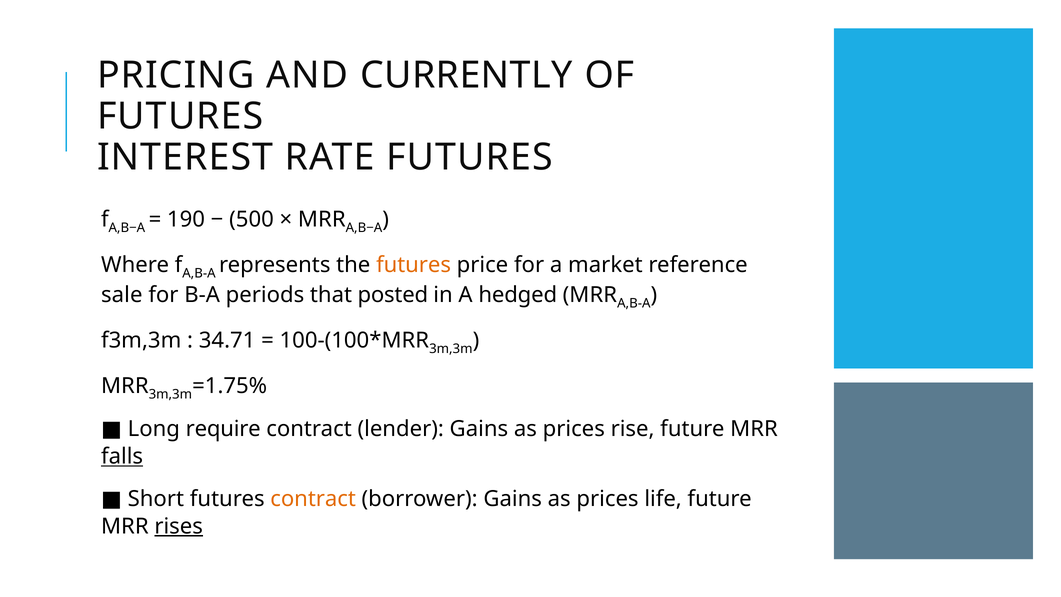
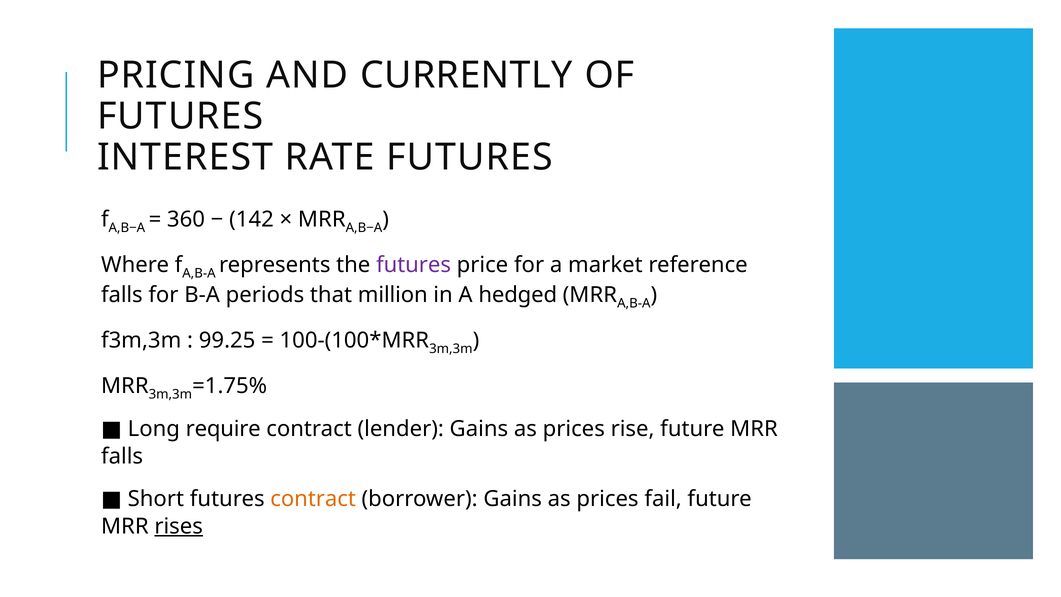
190: 190 -> 360
500: 500 -> 142
futures at (414, 265) colour: orange -> purple
sale at (122, 295): sale -> falls
posted: posted -> million
34.71: 34.71 -> 99.25
falls at (122, 456) underline: present -> none
life: life -> fail
